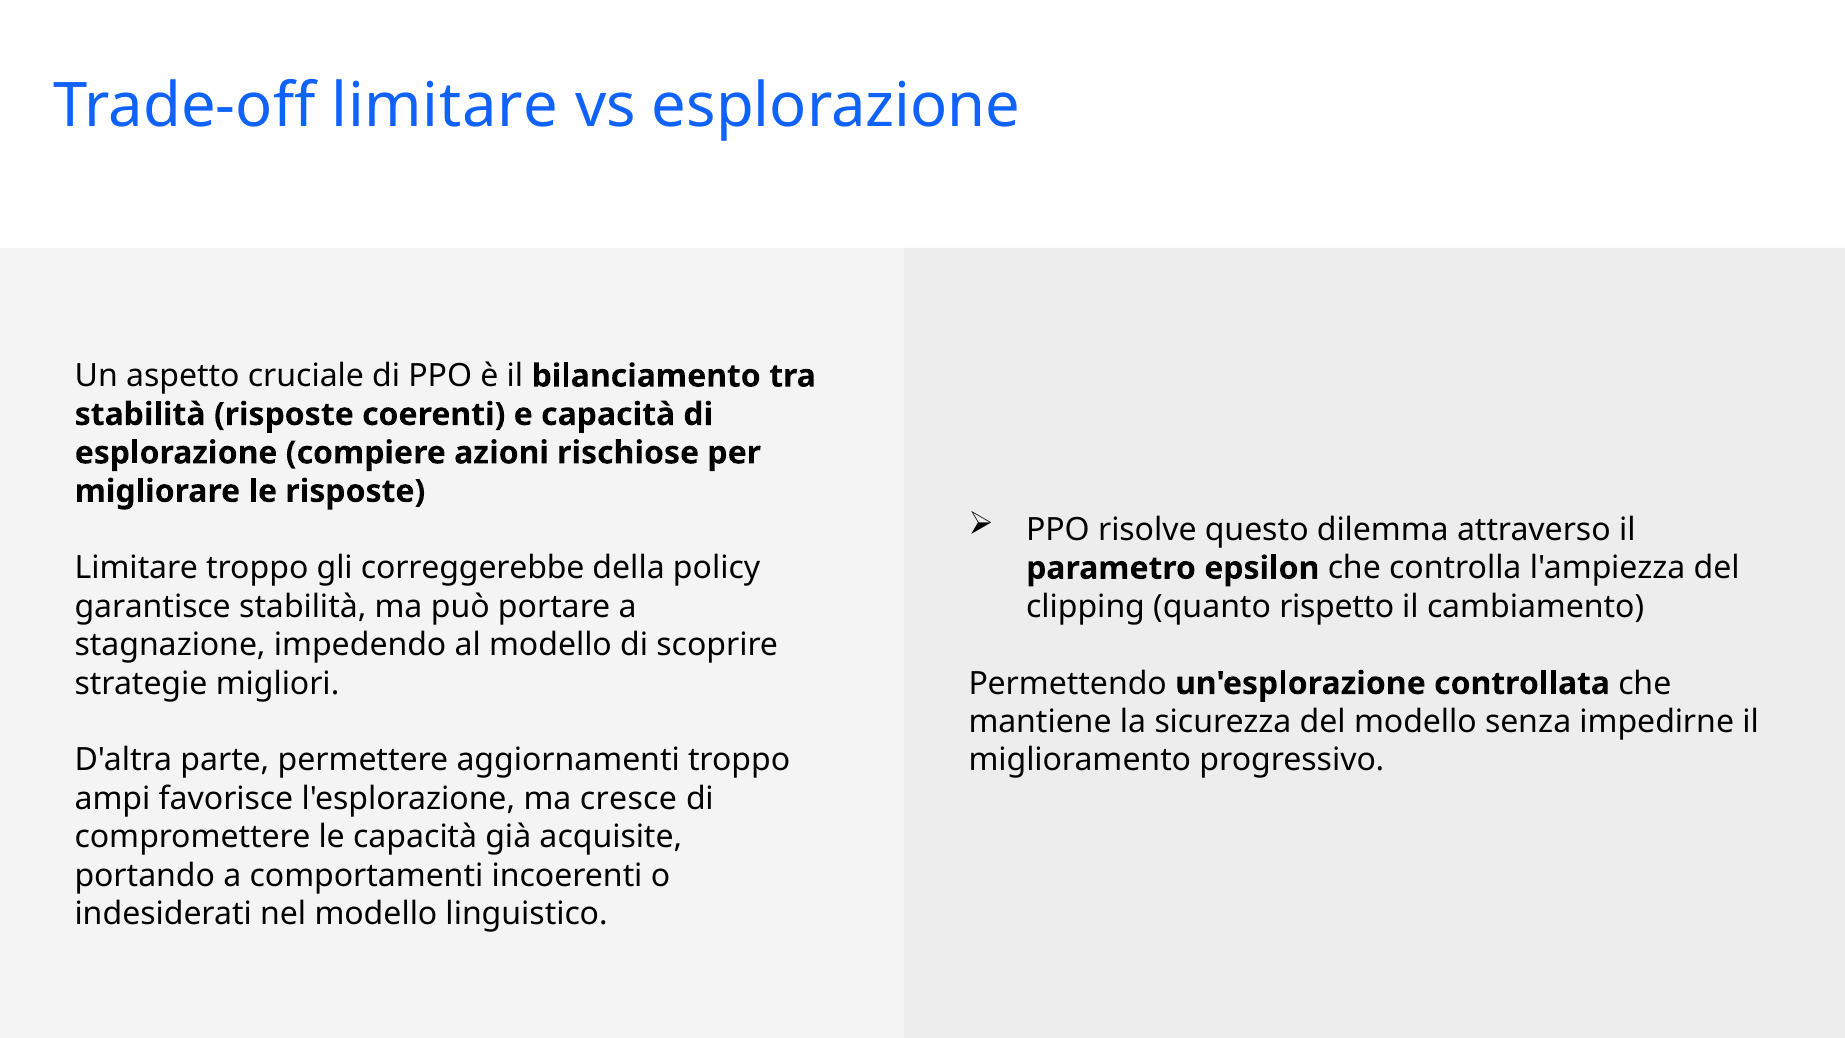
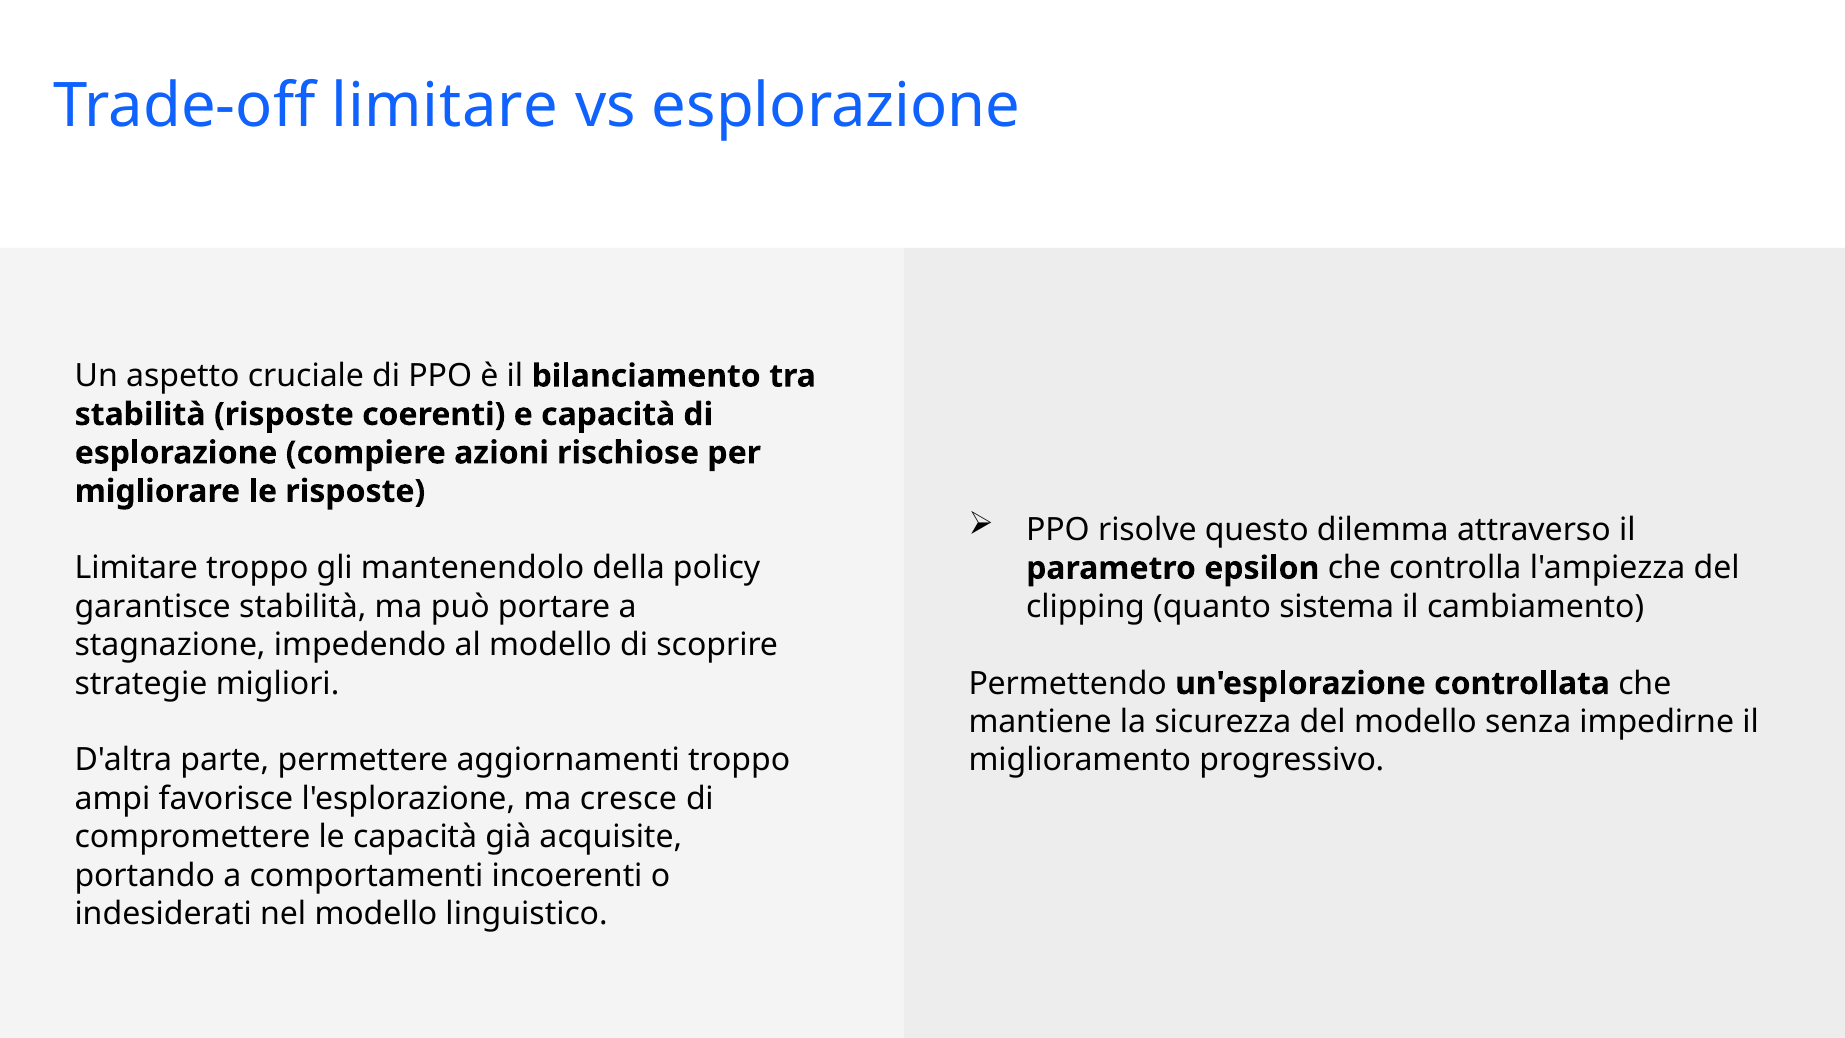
correggerebbe: correggerebbe -> mantenendolo
rispetto: rispetto -> sistema
